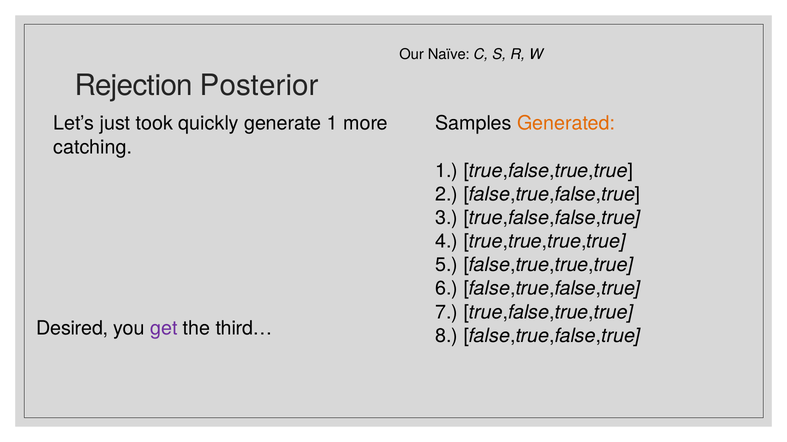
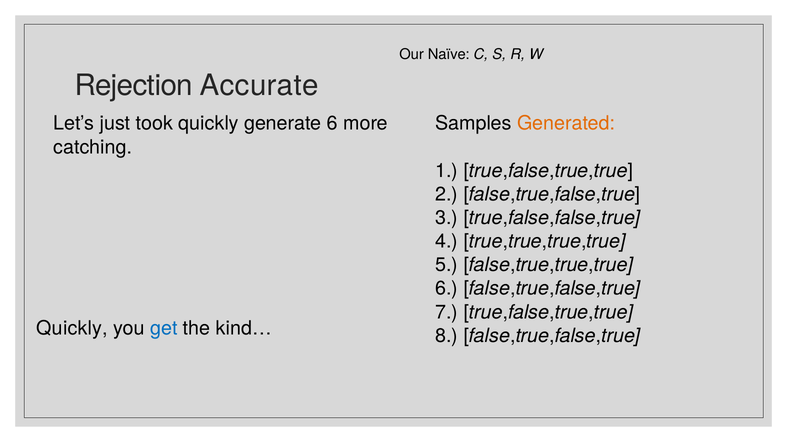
Posterior: Posterior -> Accurate
generate 1: 1 -> 6
Desired at (72, 329): Desired -> Quickly
get colour: purple -> blue
third…: third… -> kind…
